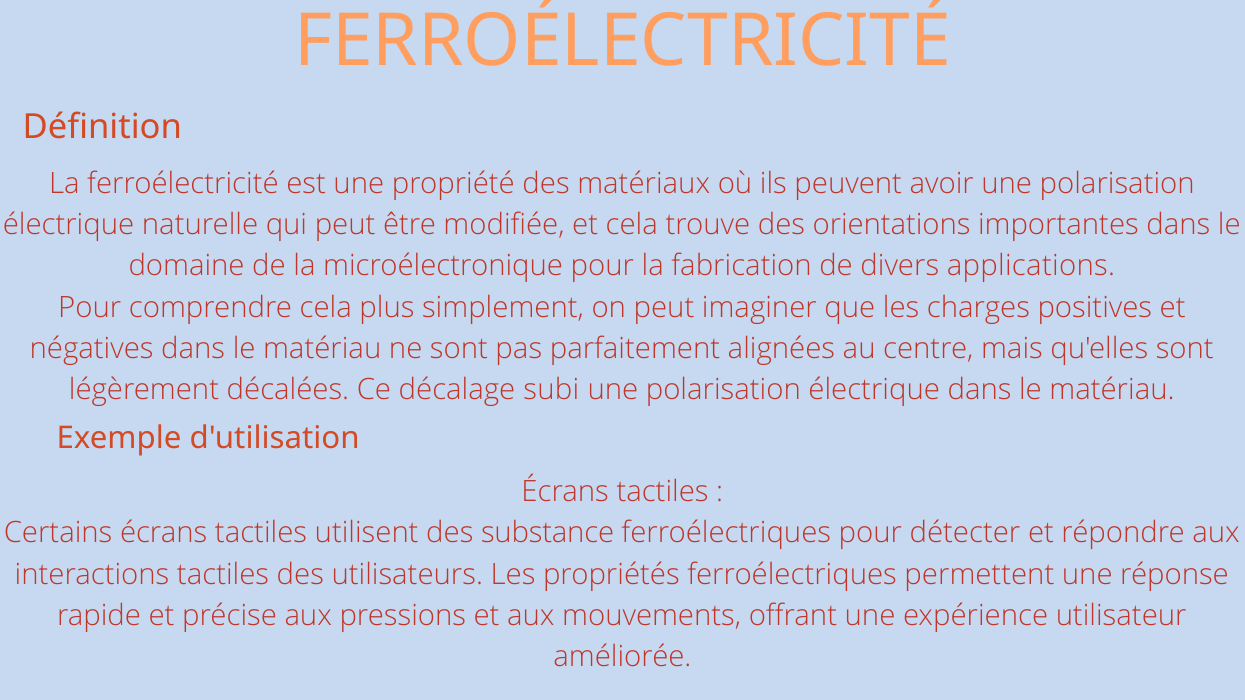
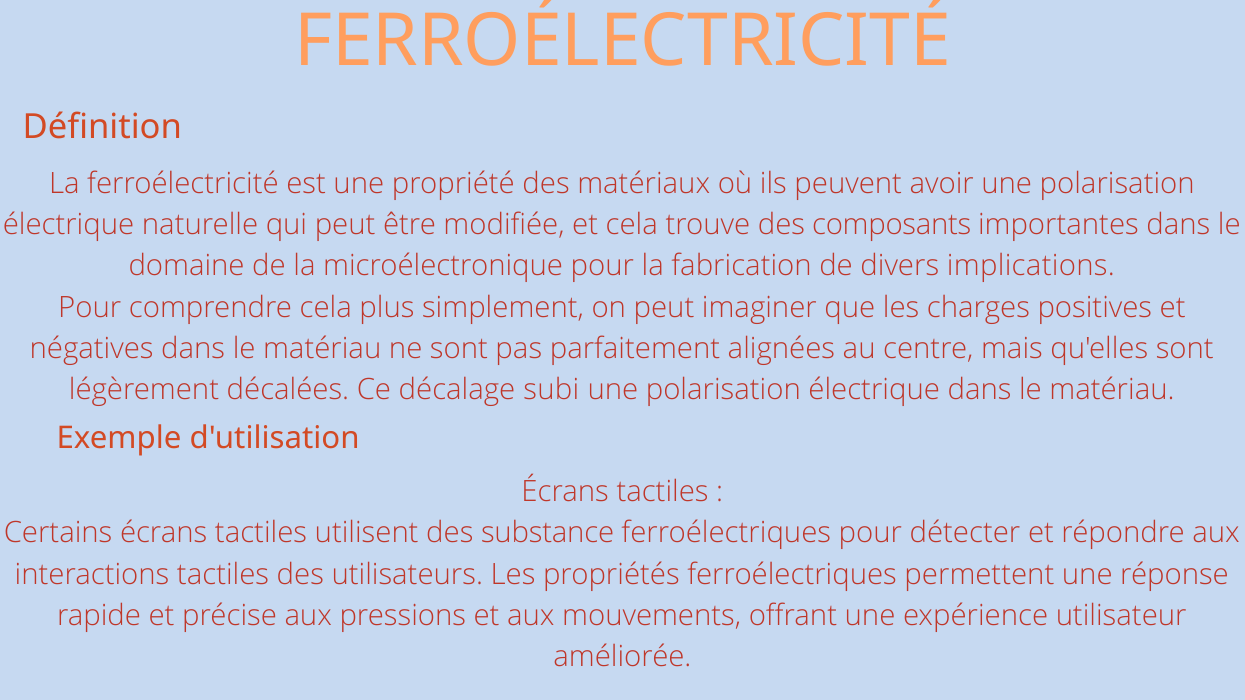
orientations: orientations -> composants
applications: applications -> implications
